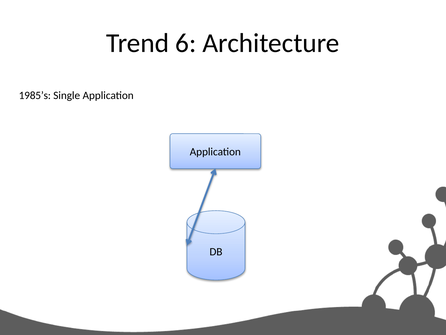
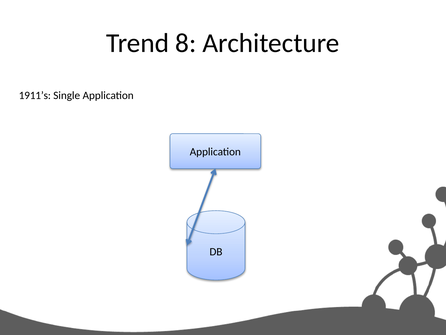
6: 6 -> 8
1985’s: 1985’s -> 1911’s
